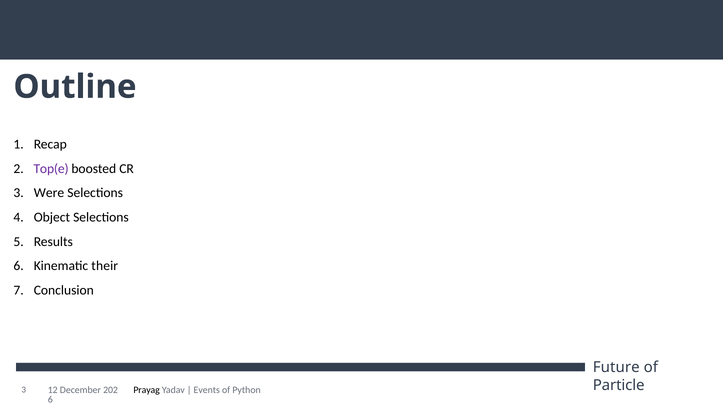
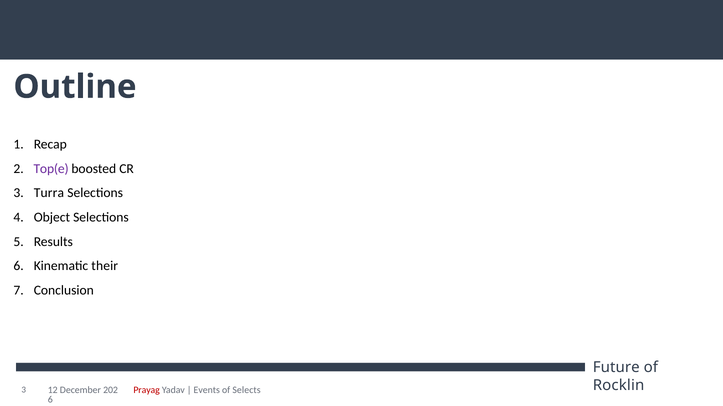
Were: Were -> Turra
Particle: Particle -> Rocklin
Prayag colour: black -> red
Python: Python -> Selects
